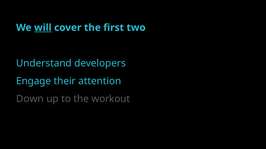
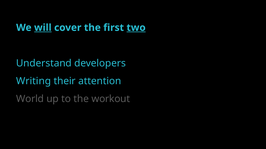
two underline: none -> present
Engage: Engage -> Writing
Down: Down -> World
